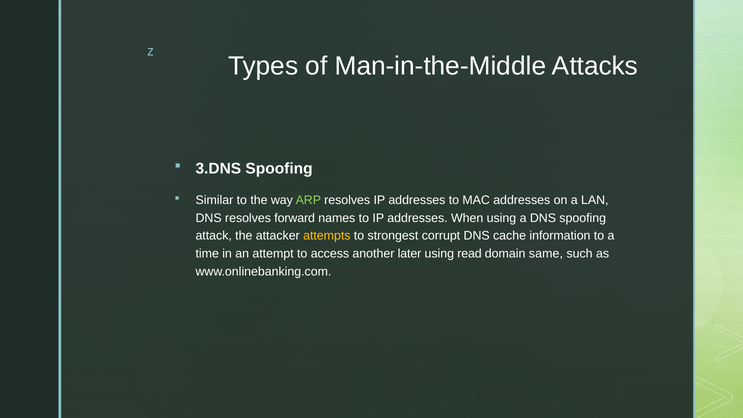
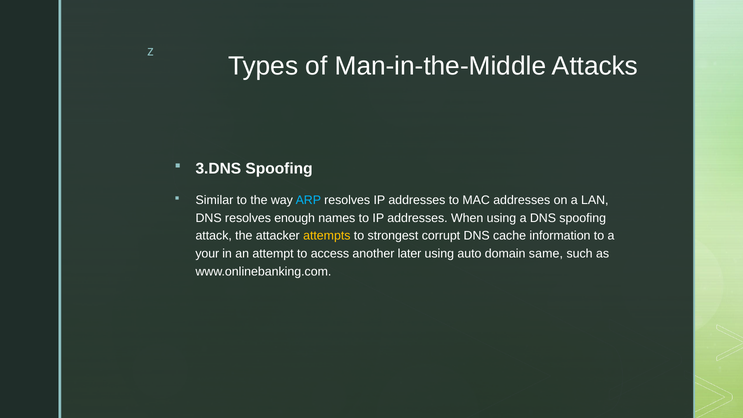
ARP colour: light green -> light blue
forward: forward -> enough
time: time -> your
read: read -> auto
